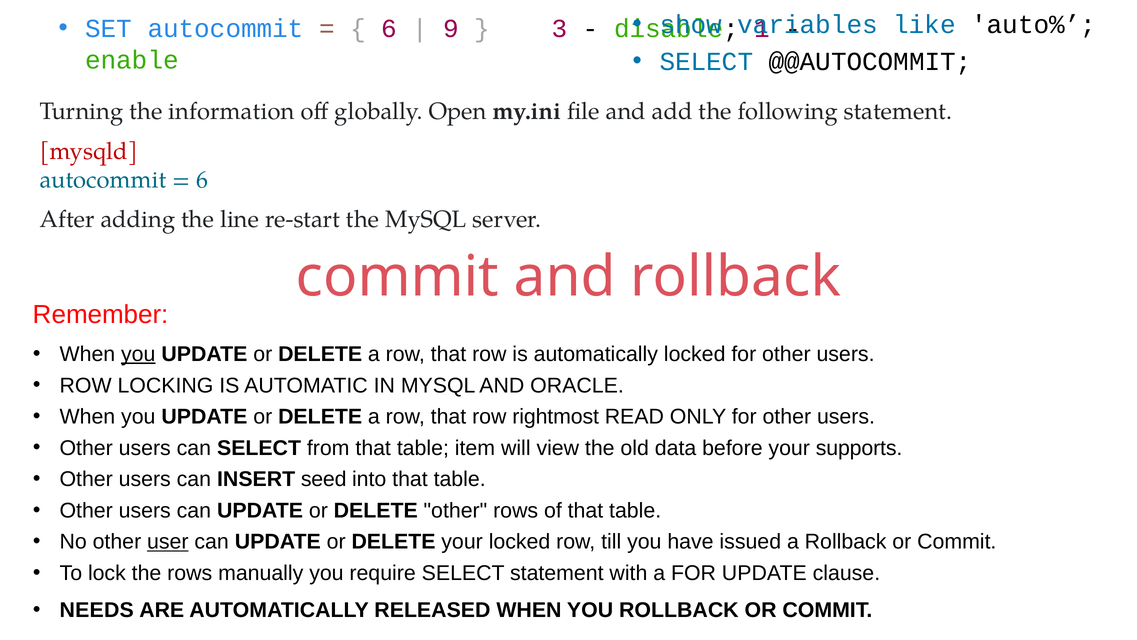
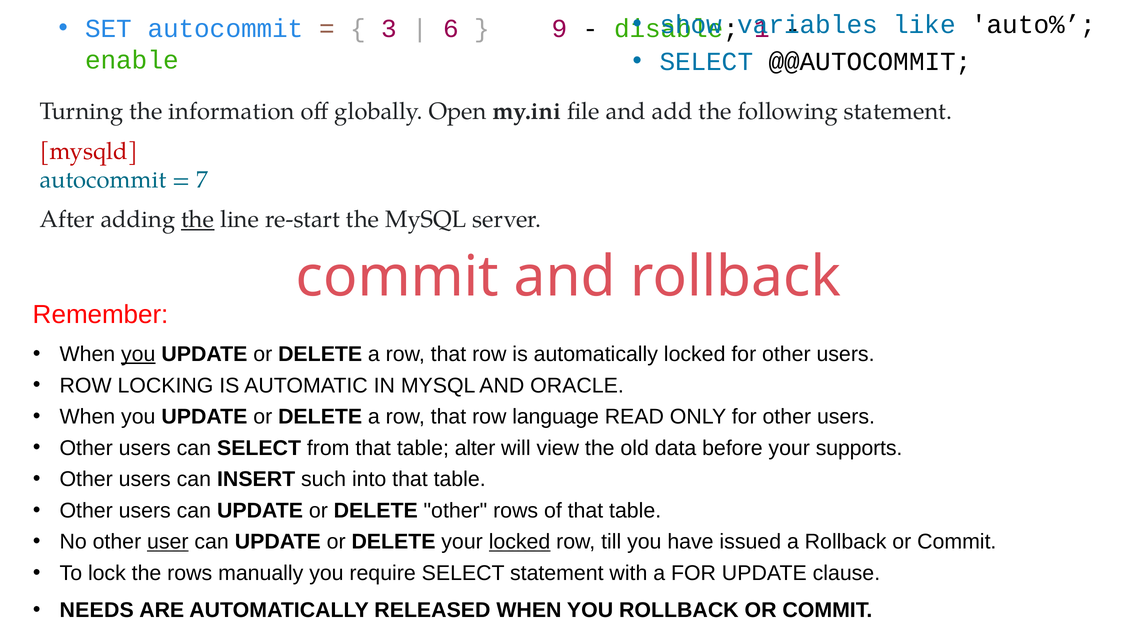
6 at (389, 29): 6 -> 3
9: 9 -> 6
3: 3 -> 9
6 at (202, 180): 6 -> 7
the at (198, 219) underline: none -> present
rightmost: rightmost -> language
item: item -> alter
seed: seed -> such
locked at (520, 542) underline: none -> present
